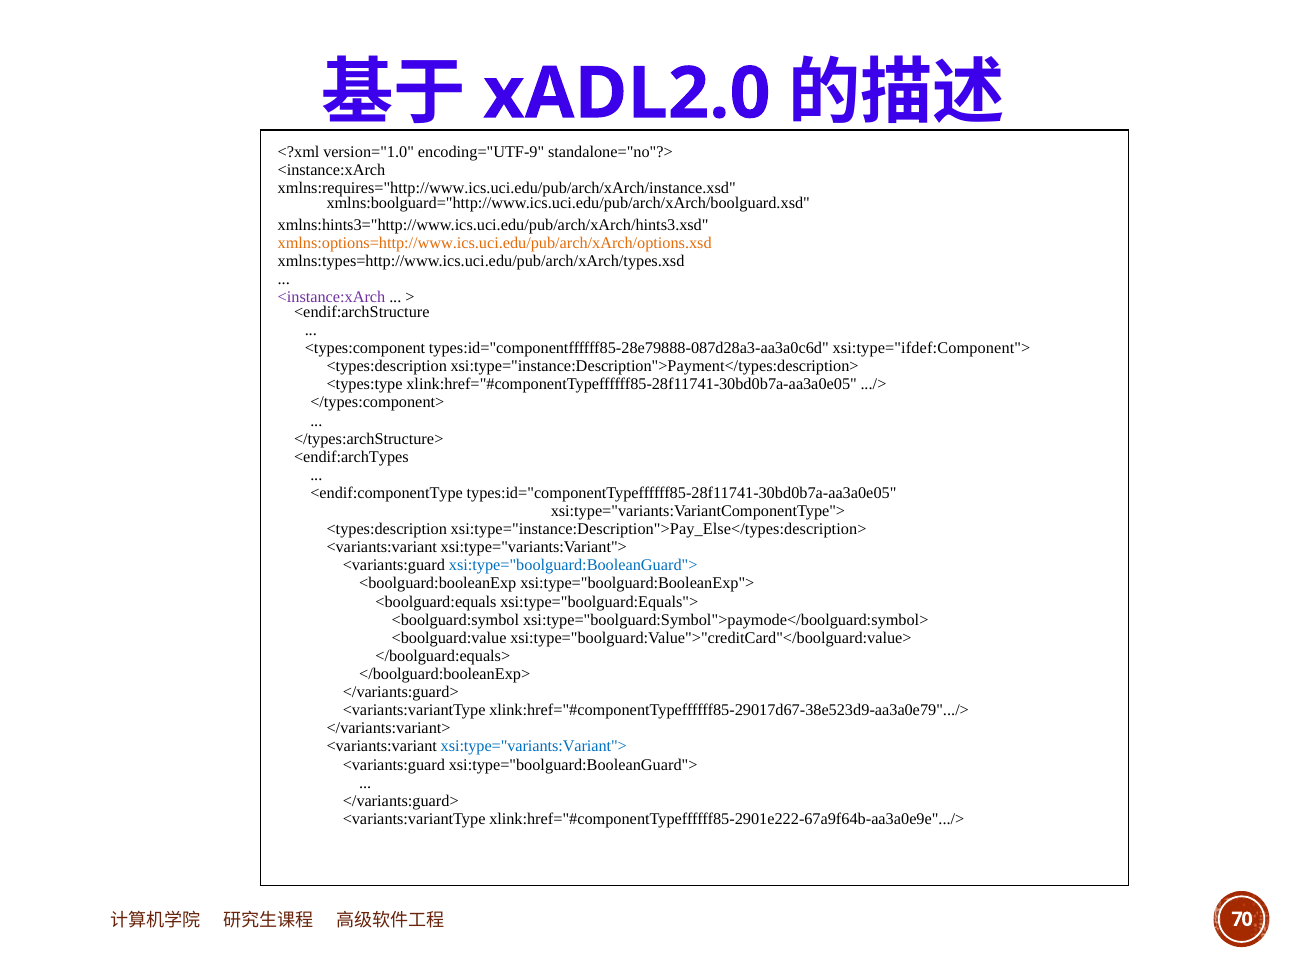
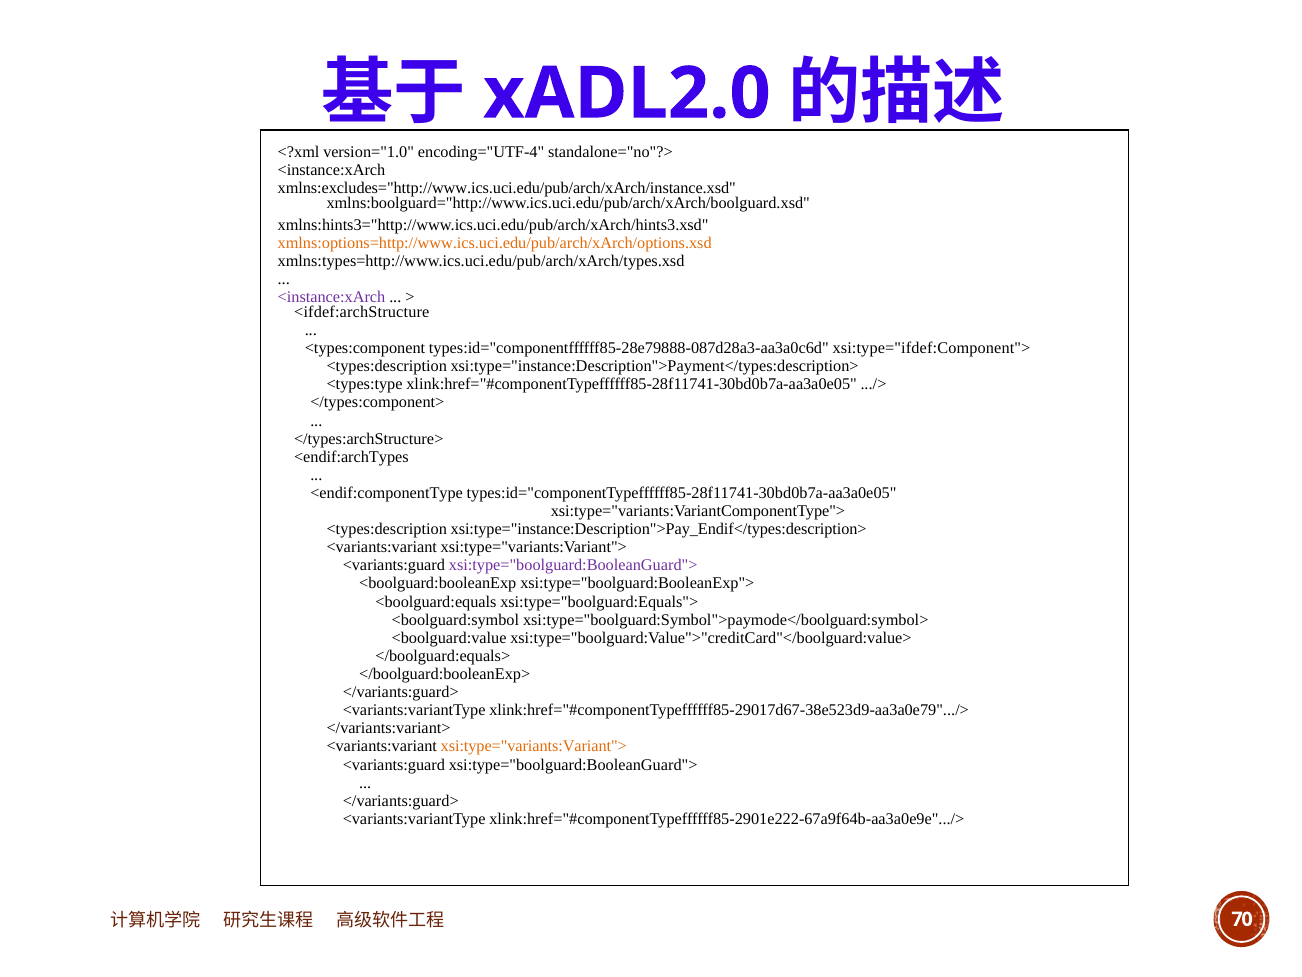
encoding="UTF-9: encoding="UTF-9 -> encoding="UTF-4
xmlns:requires="http://www.ics.uci.edu/pub/arch/xArch/instance.xsd: xmlns:requires="http://www.ics.uci.edu/pub/arch/xArch/instance.xsd -> xmlns:excludes="http://www.ics.uci.edu/pub/arch/xArch/instance.xsd
<endif:archStructure: <endif:archStructure -> <ifdef:archStructure
xsi:type="instance:Description">Pay_Else</types:description>: xsi:type="instance:Description">Pay_Else</types:description> -> xsi:type="instance:Description">Pay_Endif</types:description>
xsi:type="boolguard:BooleanGuard"> at (573, 565) colour: blue -> purple
xsi:type="variants:Variant"> at (534, 746) colour: blue -> orange
